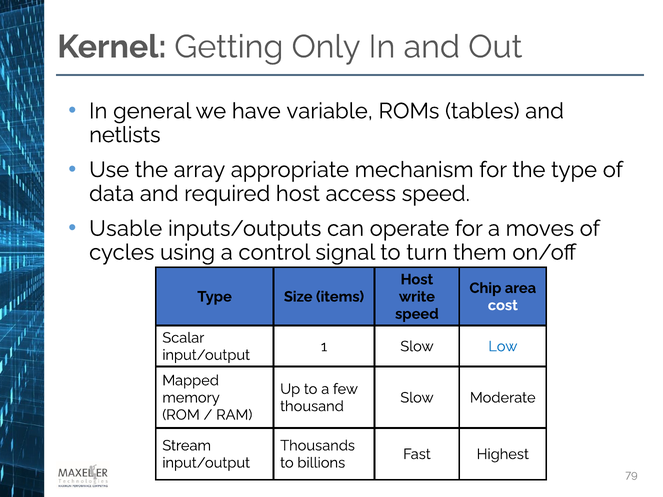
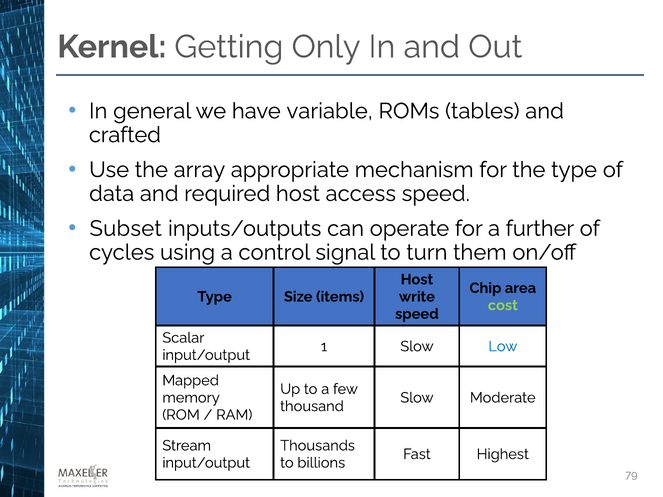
netlists: netlists -> crafted
Usable: Usable -> Subset
moves: moves -> further
cost colour: white -> light green
